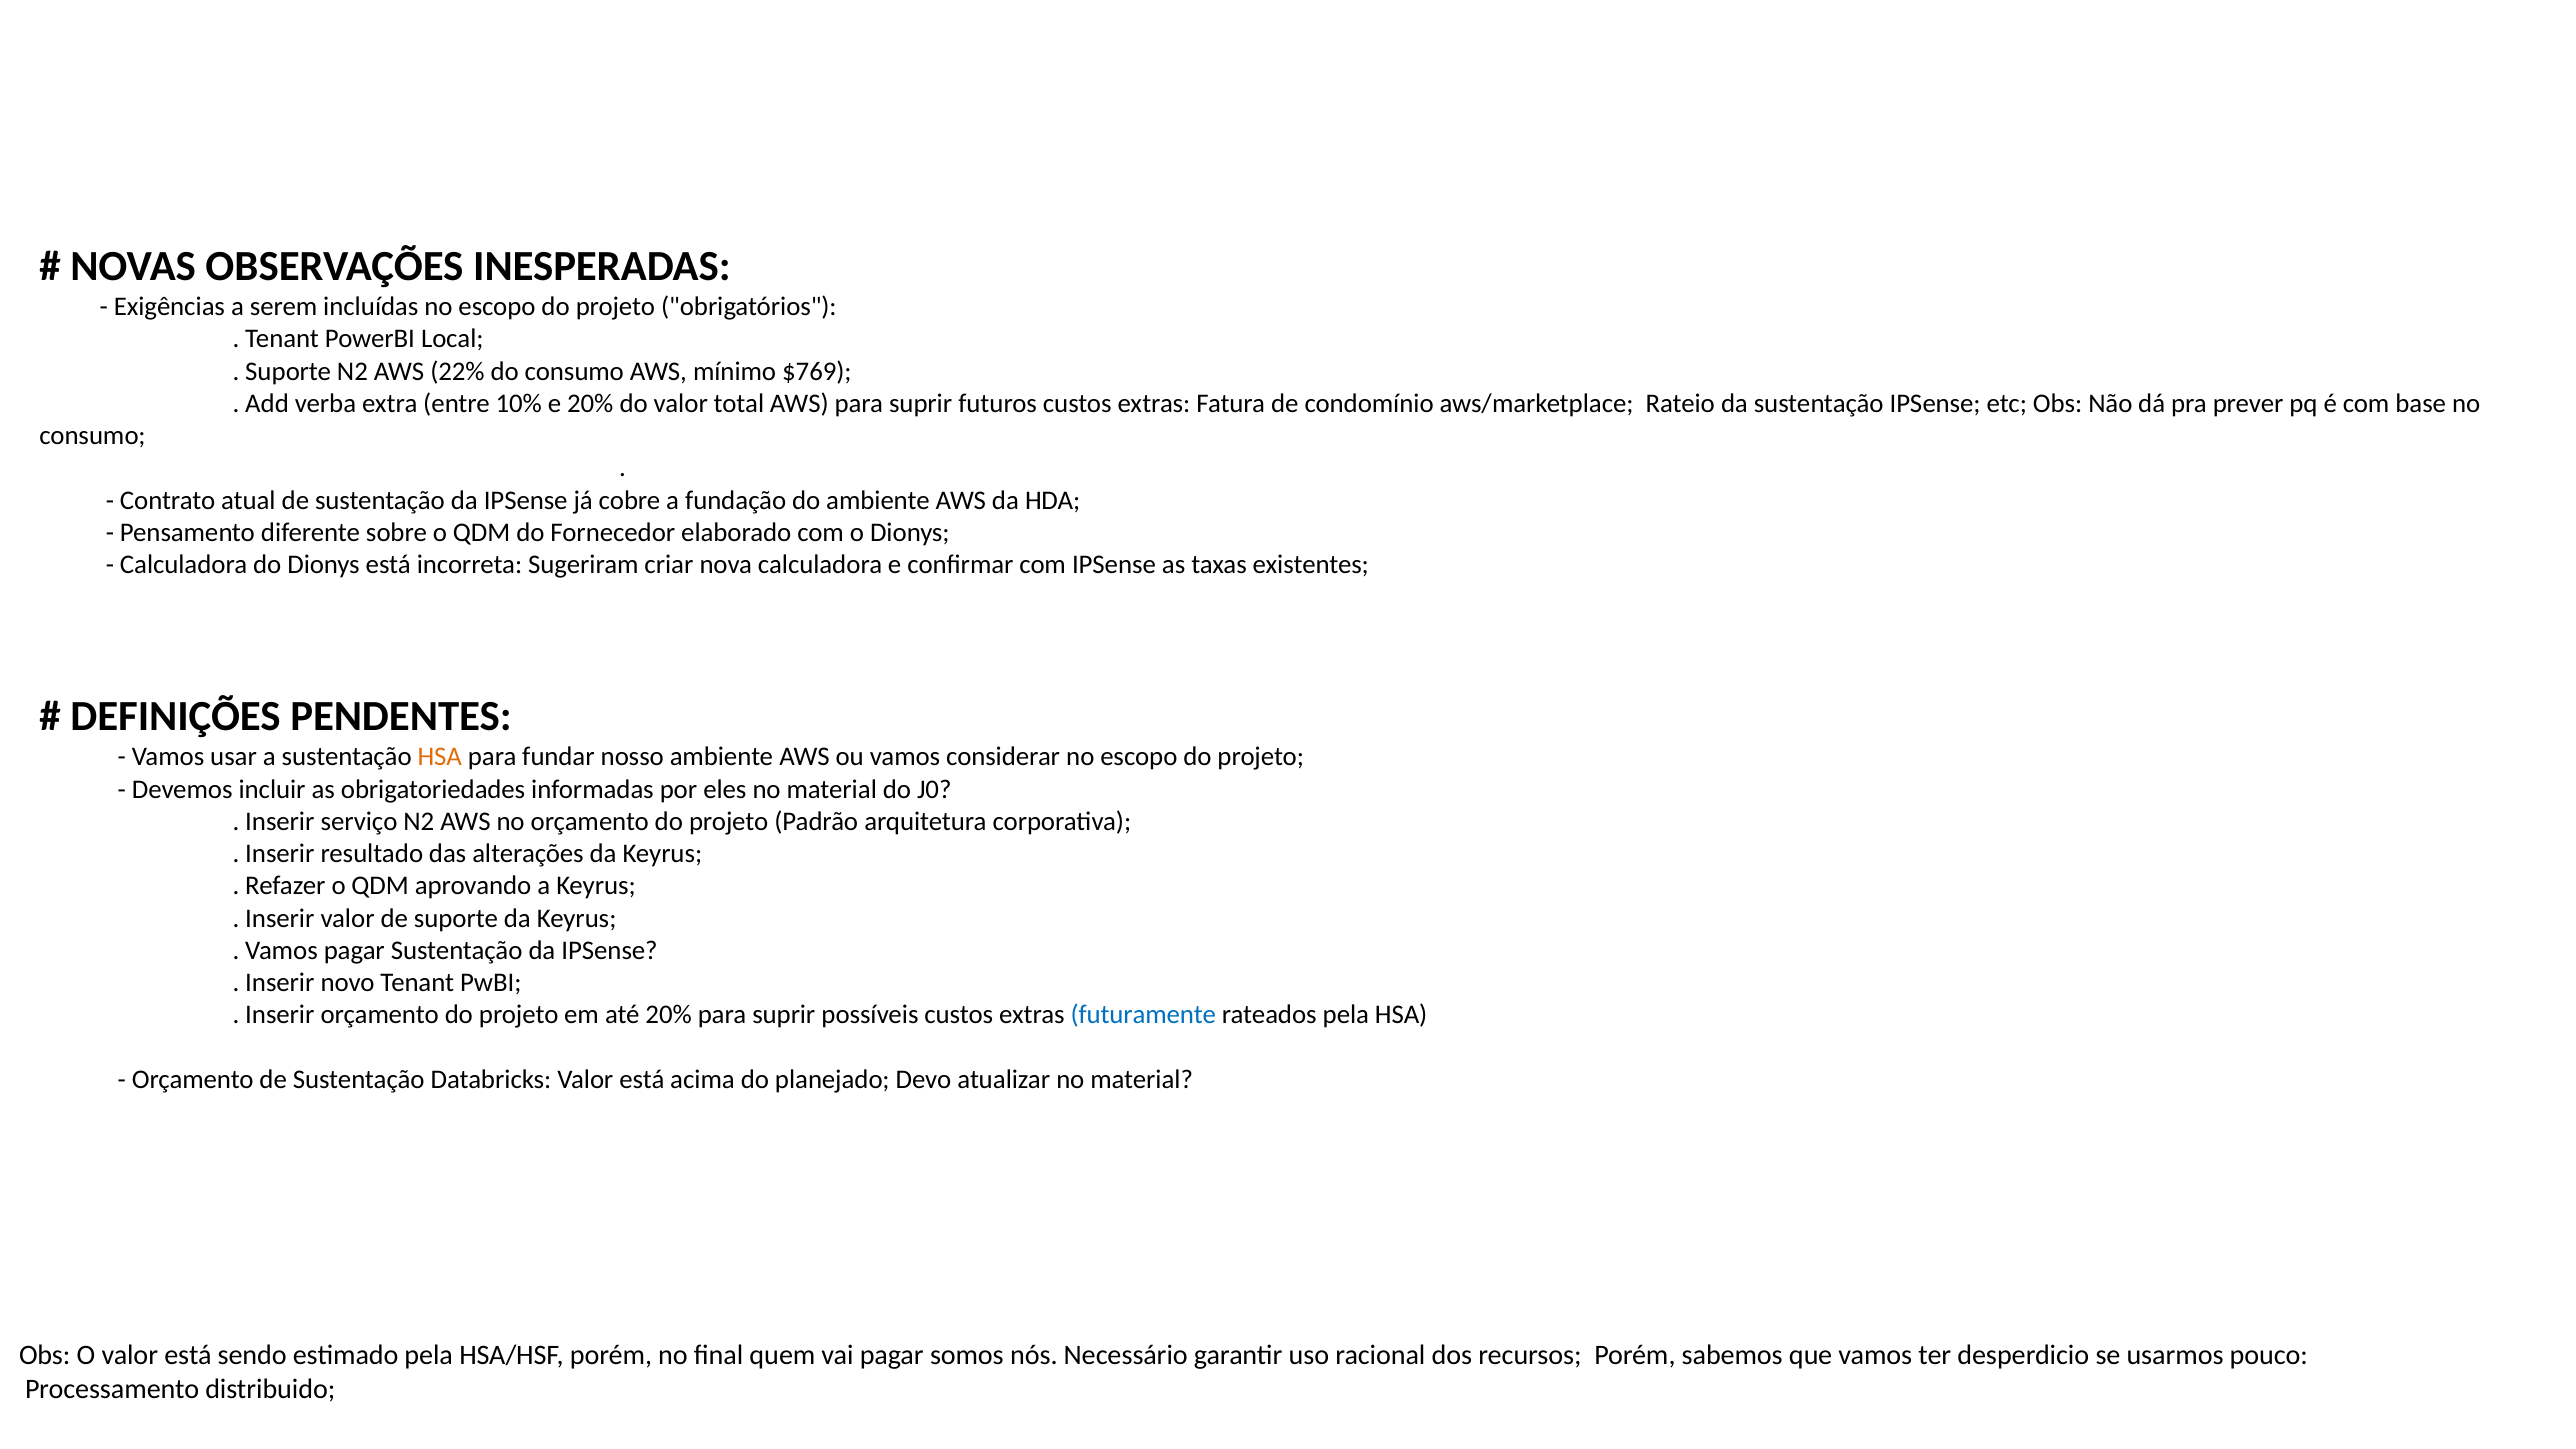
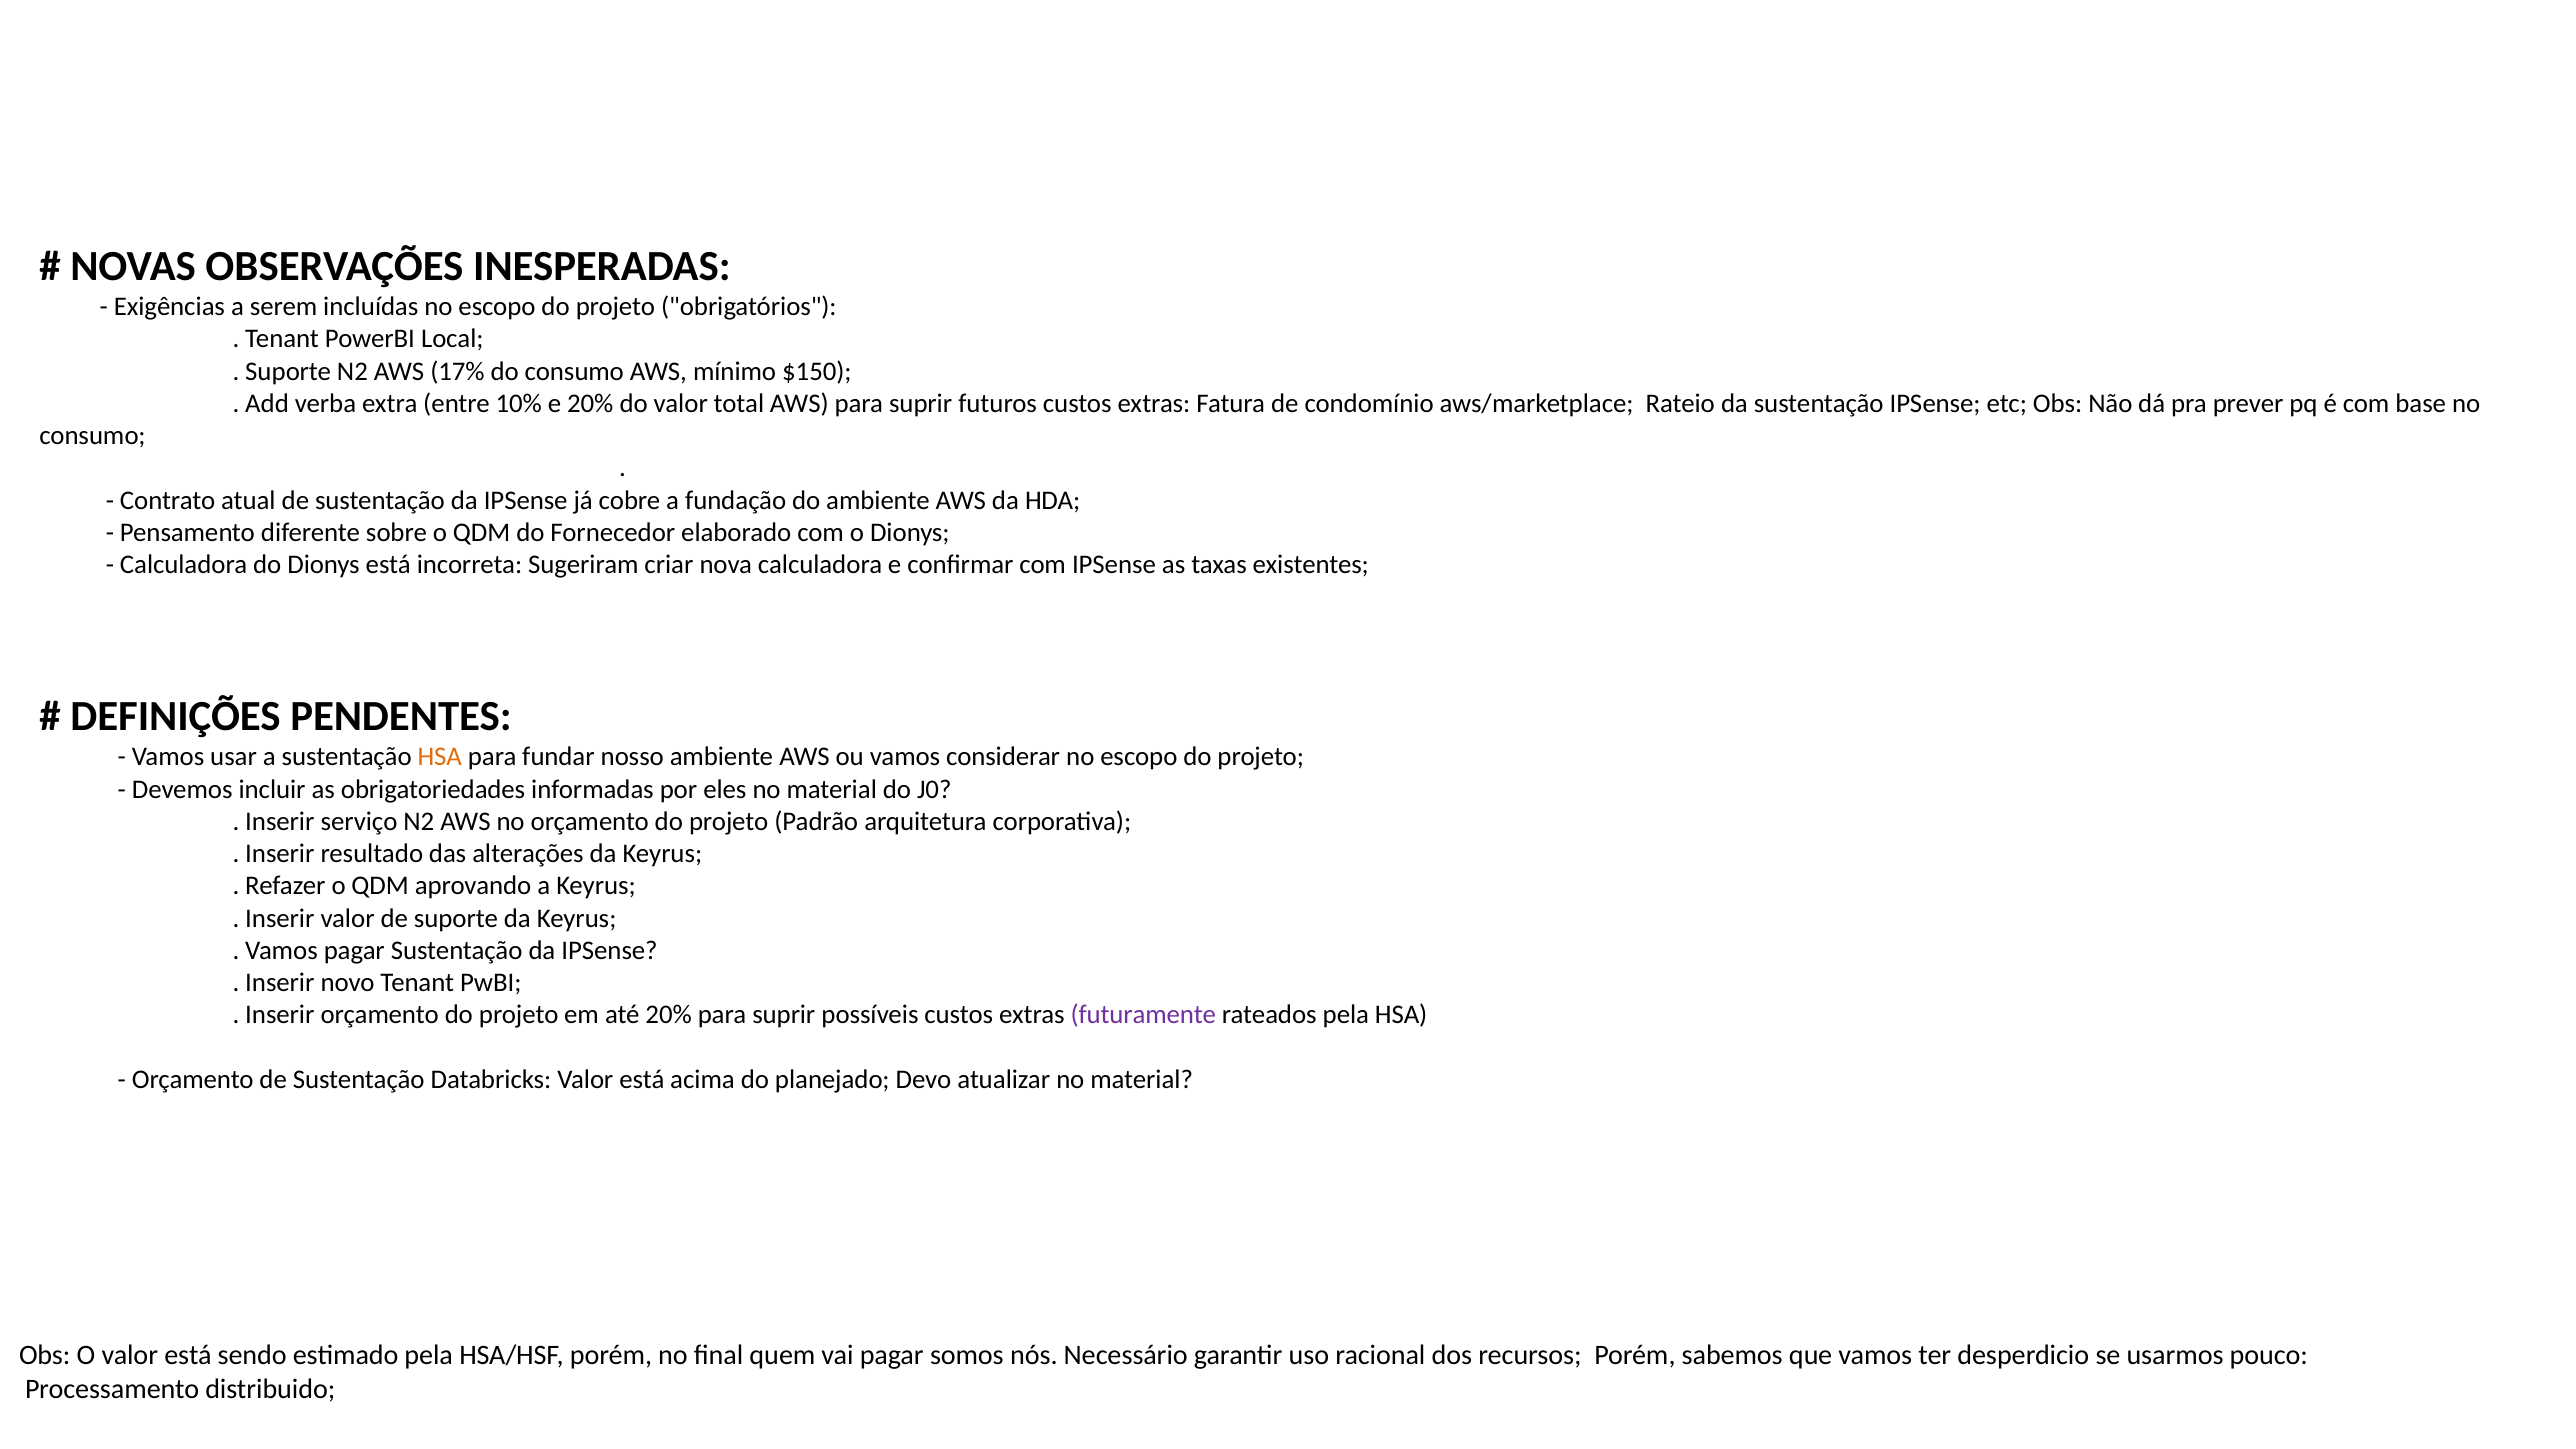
22%: 22% -> 17%
$769: $769 -> $150
futuramente colour: blue -> purple
